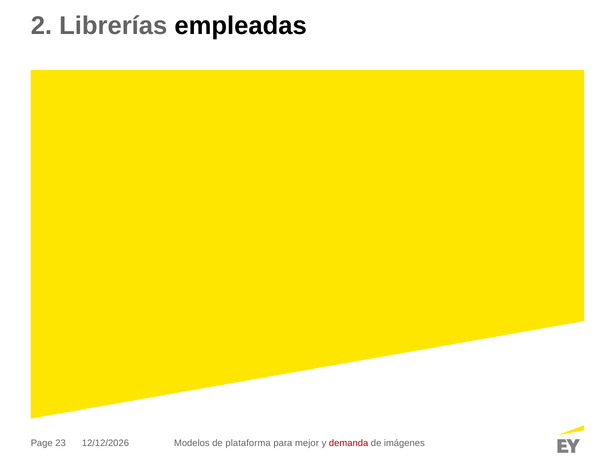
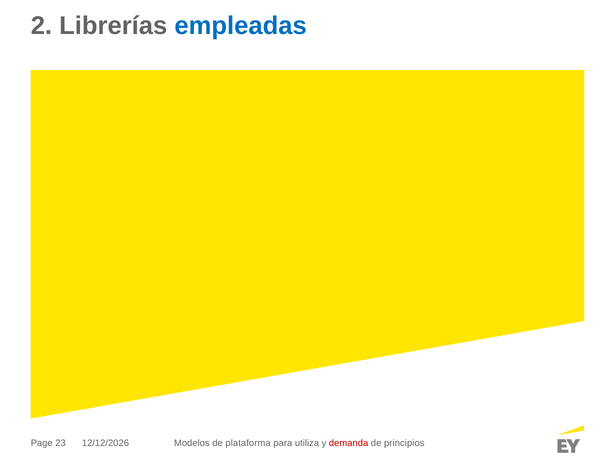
empleadas colour: black -> blue
mejor: mejor -> utiliza
imágenes: imágenes -> principios
